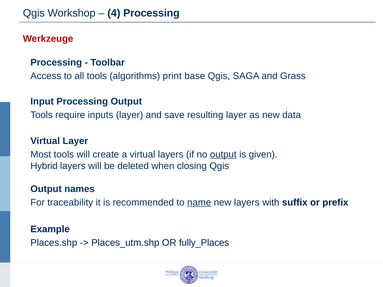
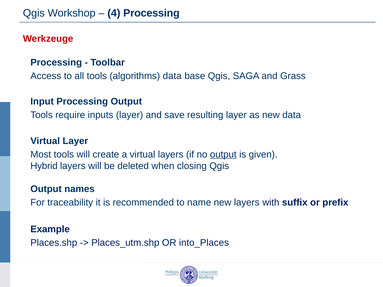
algorithms print: print -> data
name underline: present -> none
fully_Places: fully_Places -> into_Places
